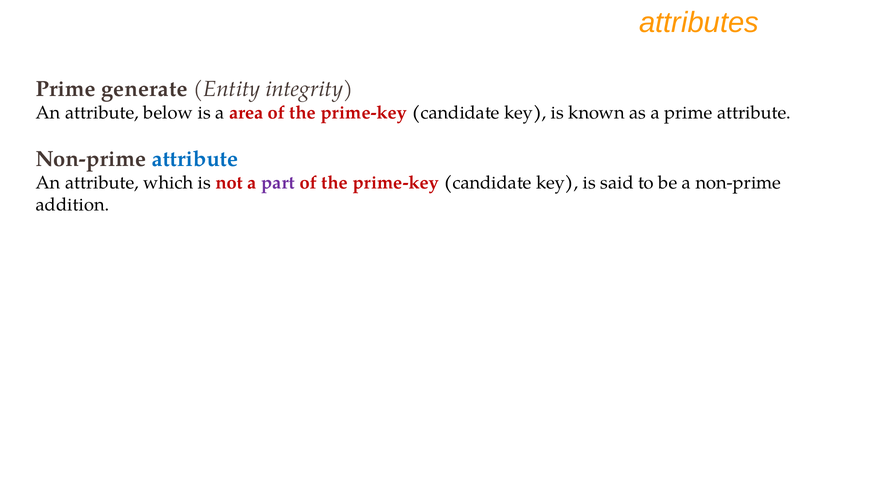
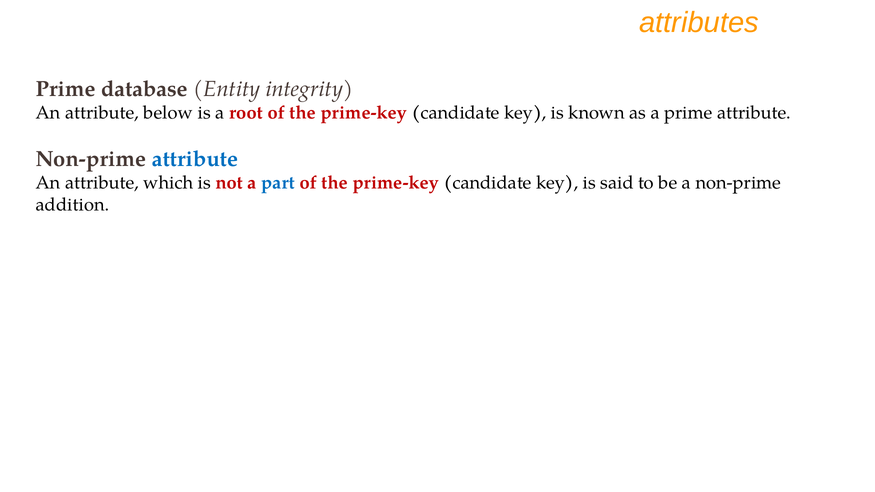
generate: generate -> database
area: area -> root
part colour: purple -> blue
